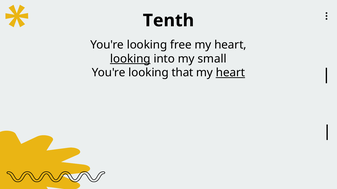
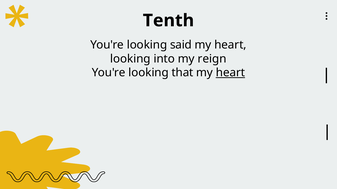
free: free -> said
looking at (130, 59) underline: present -> none
small: small -> reign
